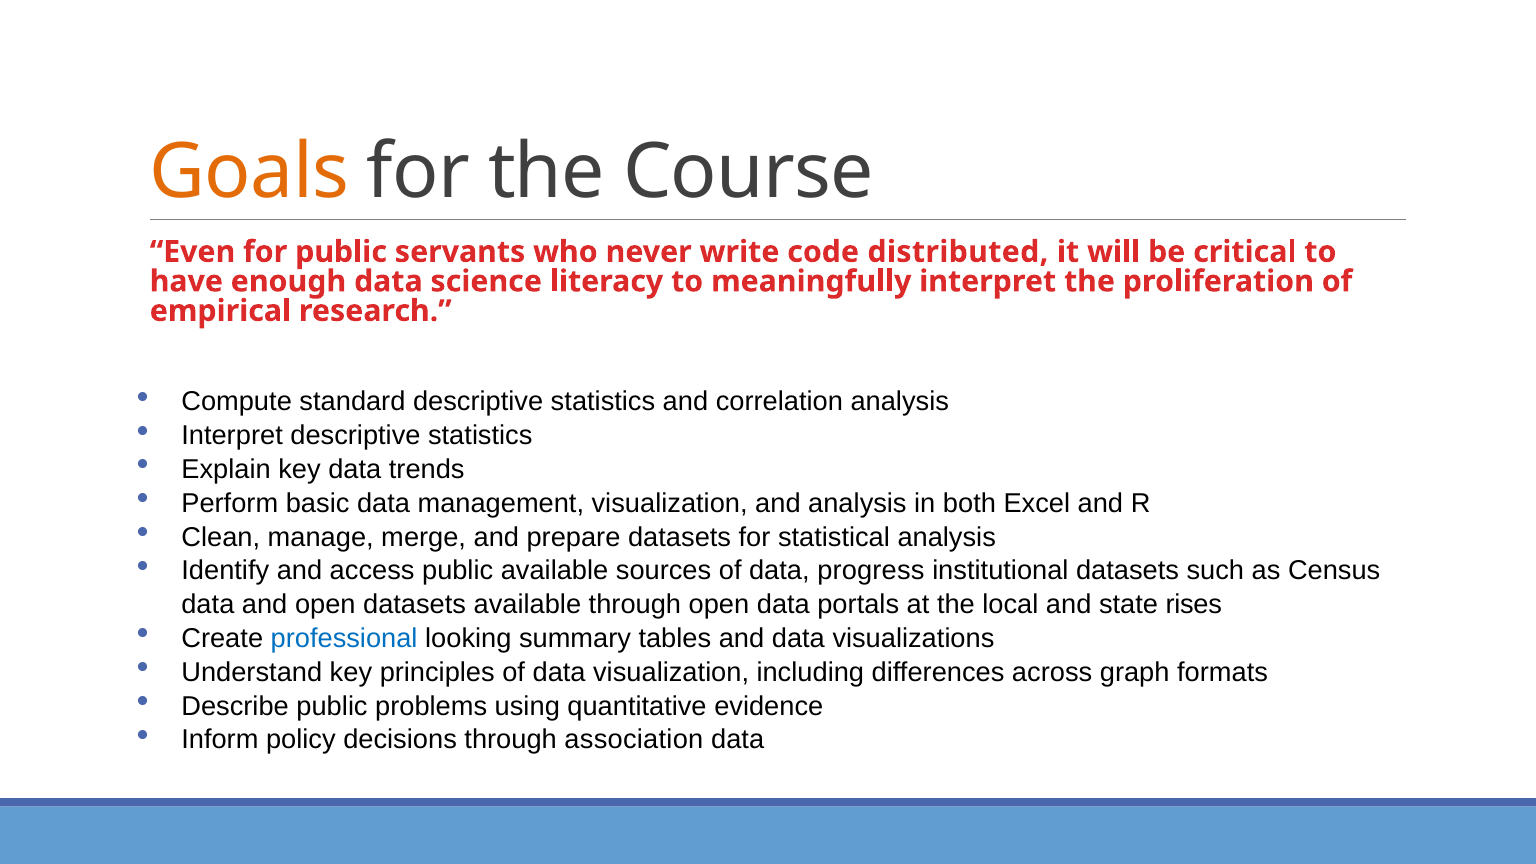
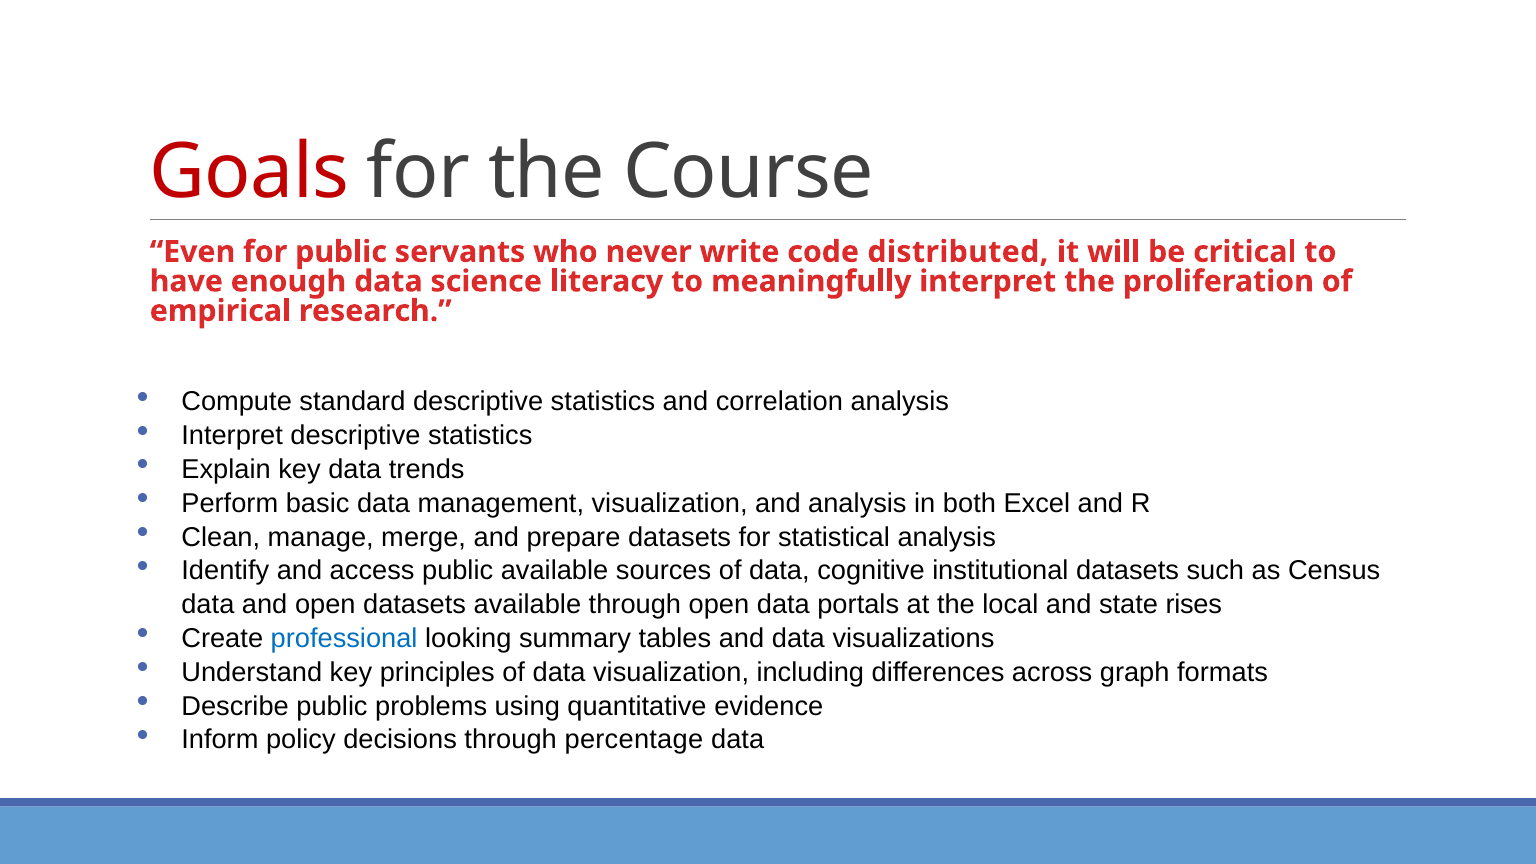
Goals colour: orange -> red
progress: progress -> cognitive
association: association -> percentage
